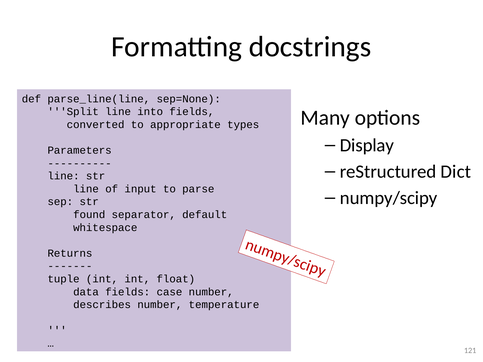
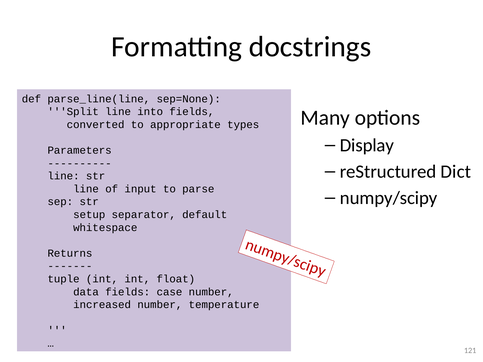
found: found -> setup
describes: describes -> increased
